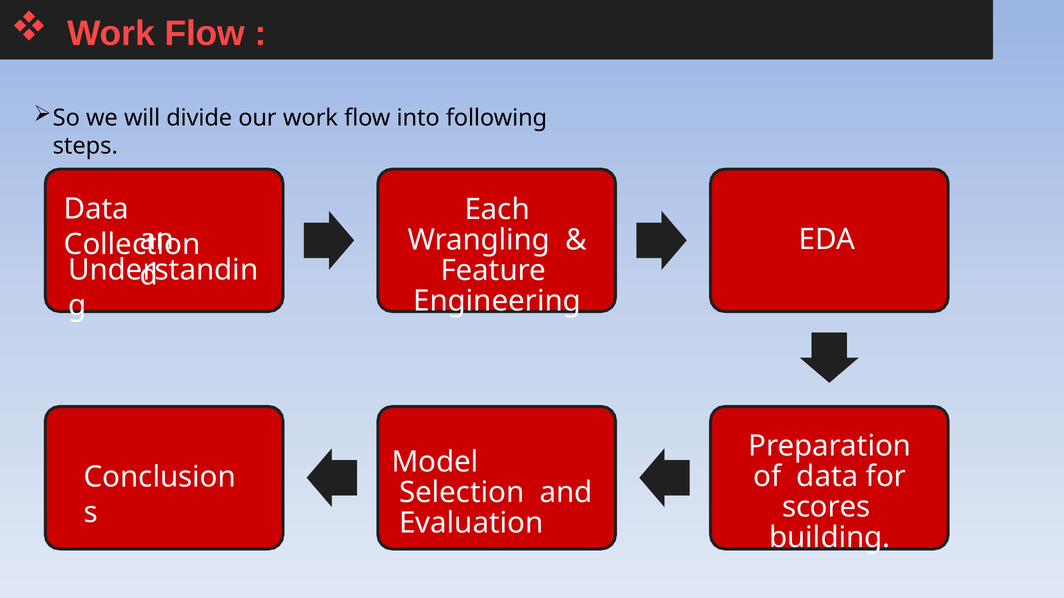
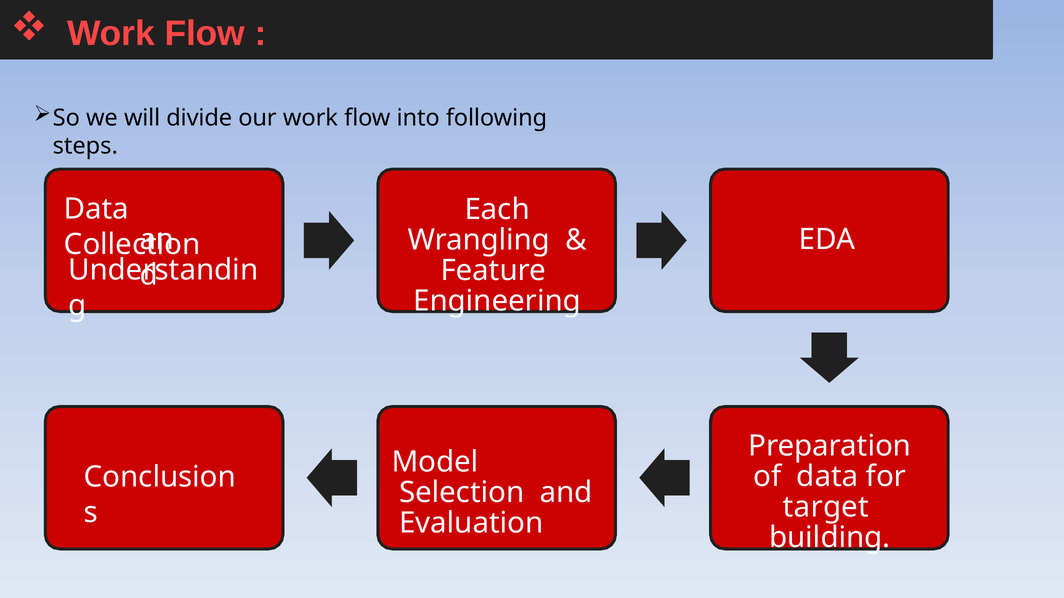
scores: scores -> target
